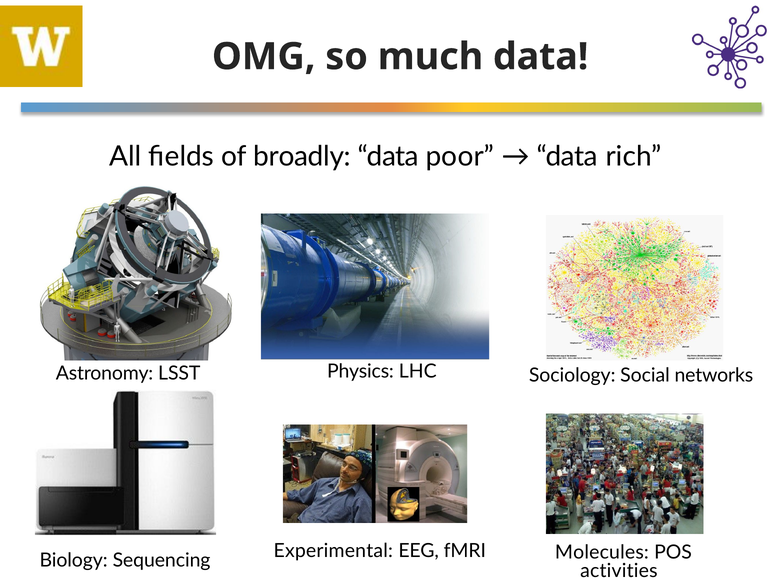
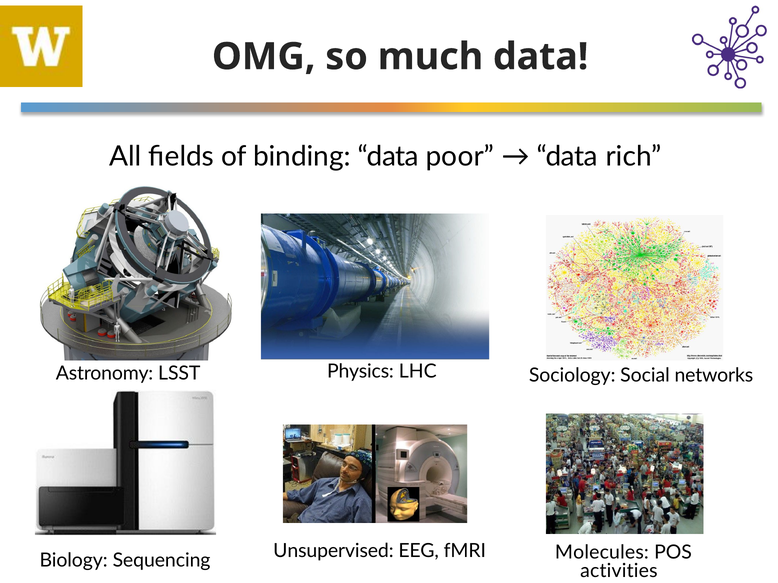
broadly: broadly -> binding
Experimental: Experimental -> Unsupervised
